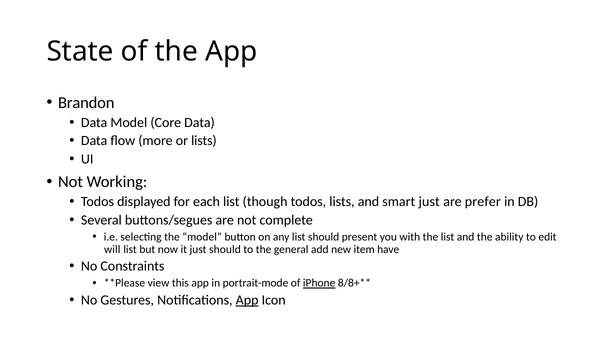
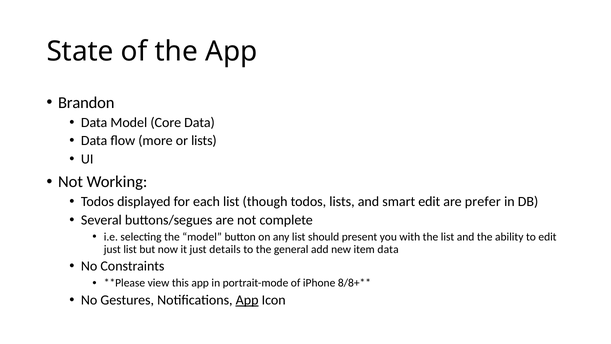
smart just: just -> edit
will at (112, 249): will -> just
just should: should -> details
item have: have -> data
iPhone underline: present -> none
